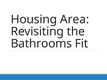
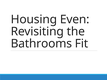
Area: Area -> Even
